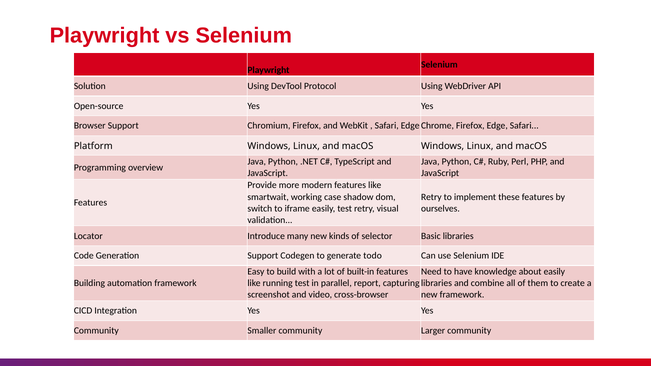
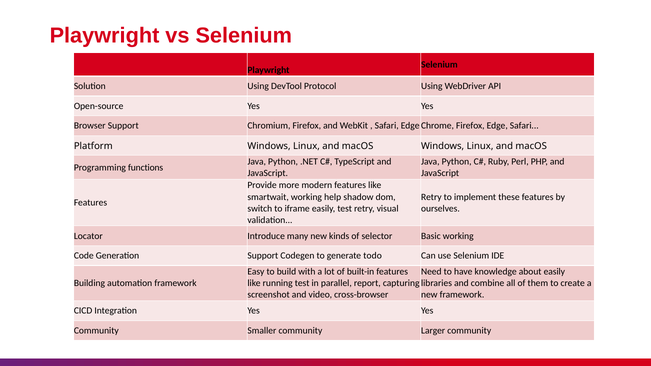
overview: overview -> functions
case: case -> help
Basic libraries: libraries -> working
